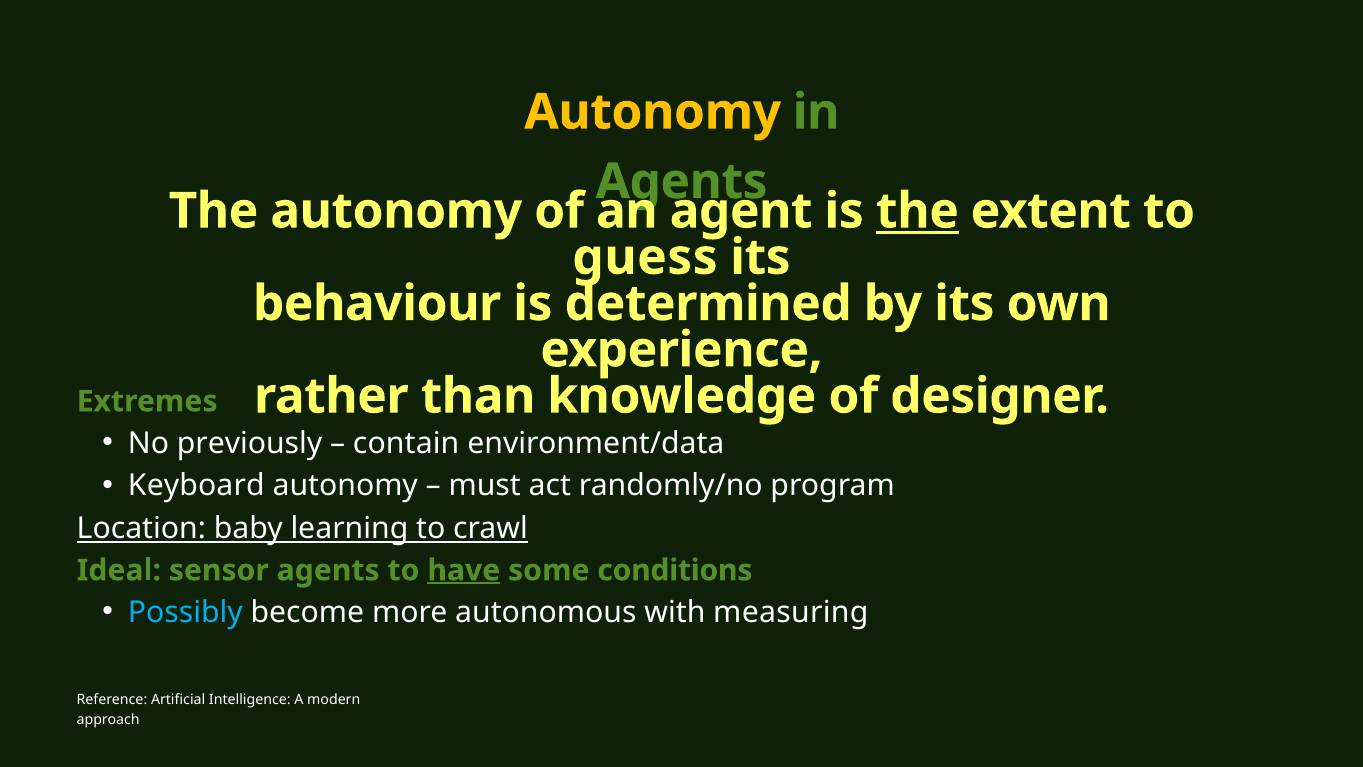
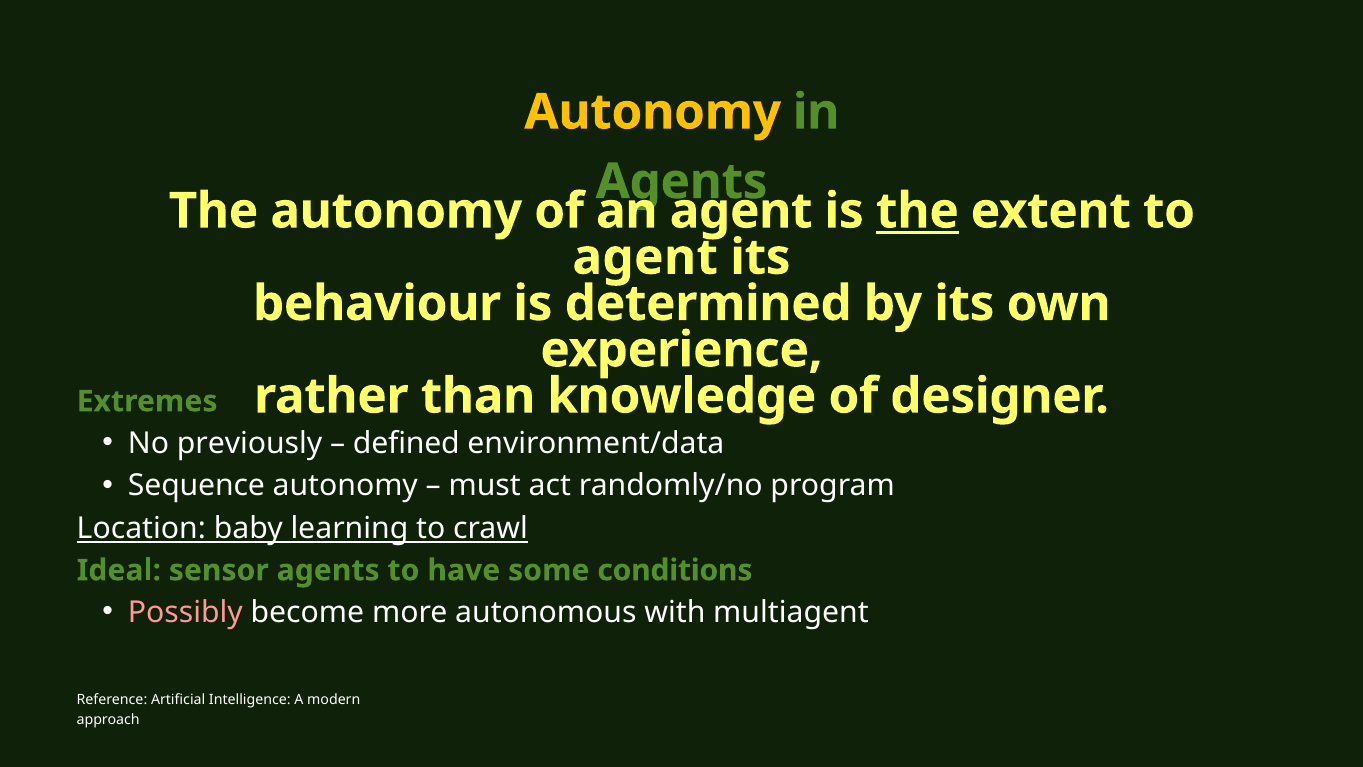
guess at (645, 257): guess -> agent
contain: contain -> defined
Keyboard: Keyboard -> Sequence
have underline: present -> none
Possibly colour: light blue -> pink
measuring: measuring -> multiagent
